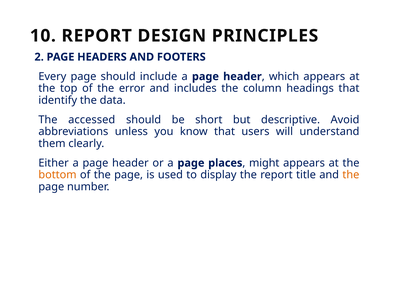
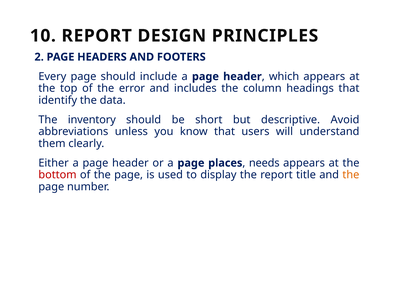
accessed: accessed -> inventory
might: might -> needs
bottom colour: orange -> red
